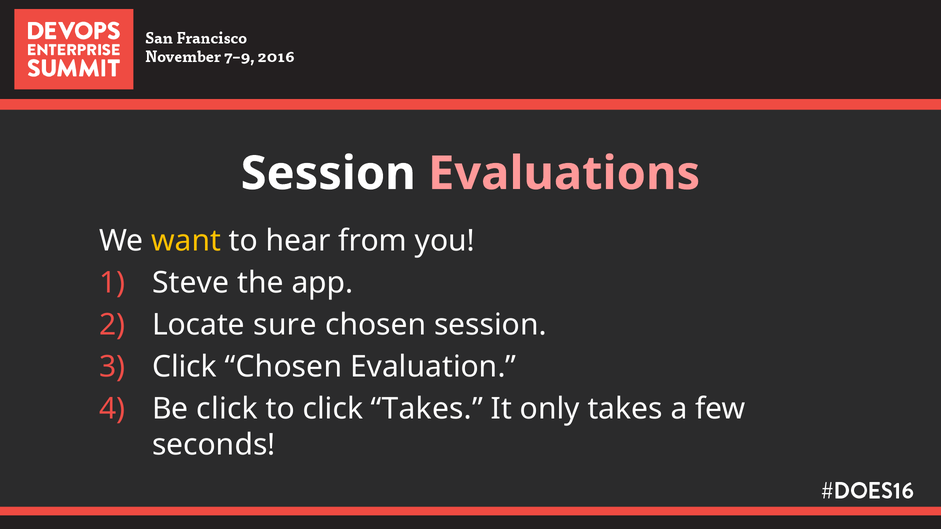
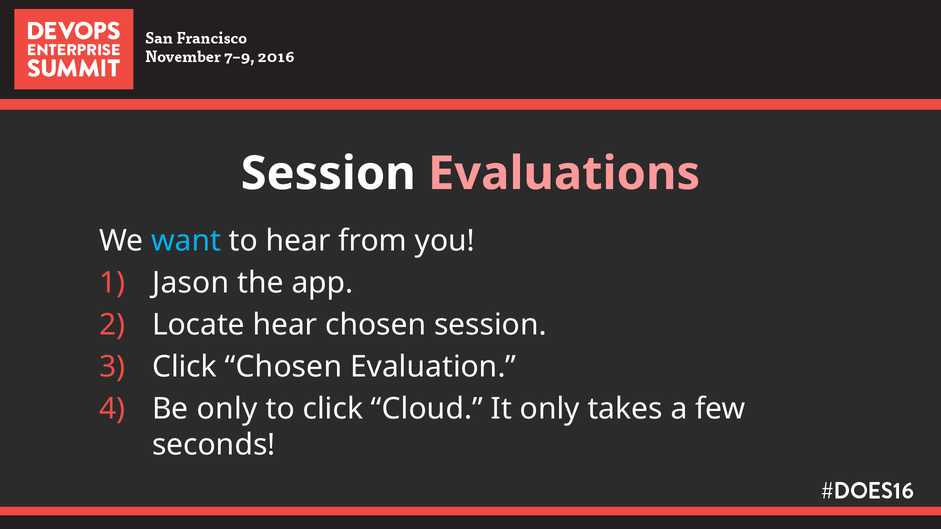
want colour: yellow -> light blue
Steve: Steve -> Jason
Locate sure: sure -> hear
Be click: click -> only
click Takes: Takes -> Cloud
